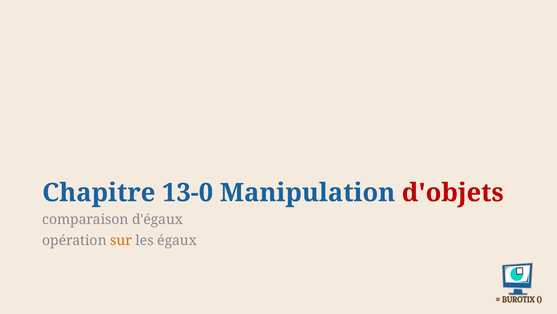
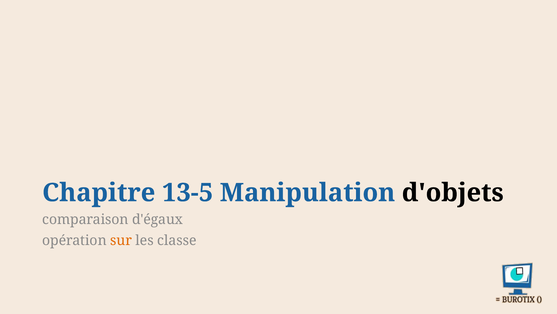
13-0: 13-0 -> 13-5
d'objets colour: red -> black
égaux: égaux -> classe
